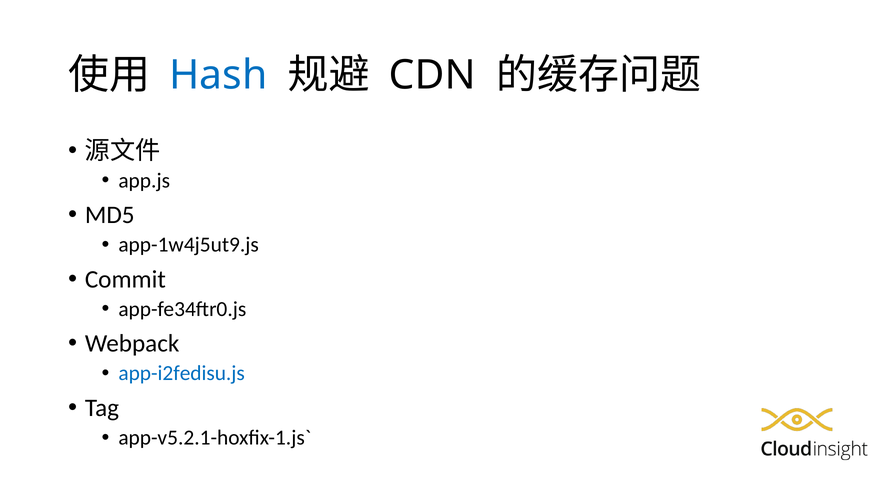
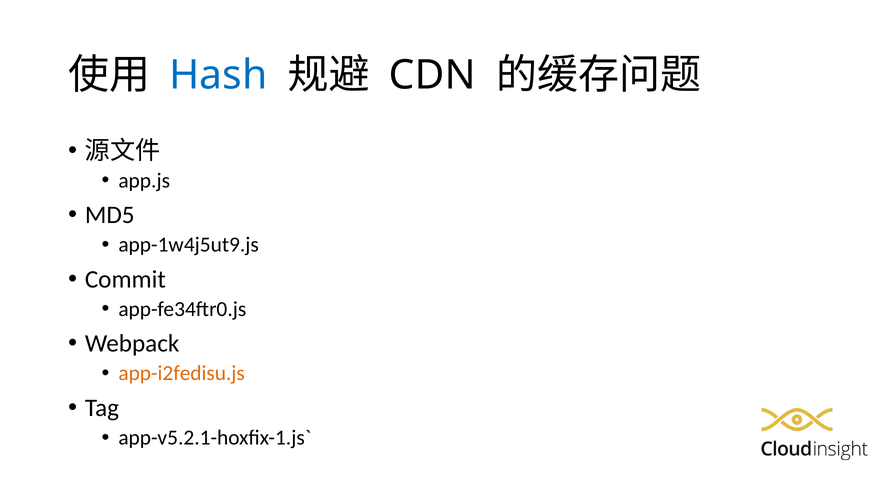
app-i2fedisu.js colour: blue -> orange
